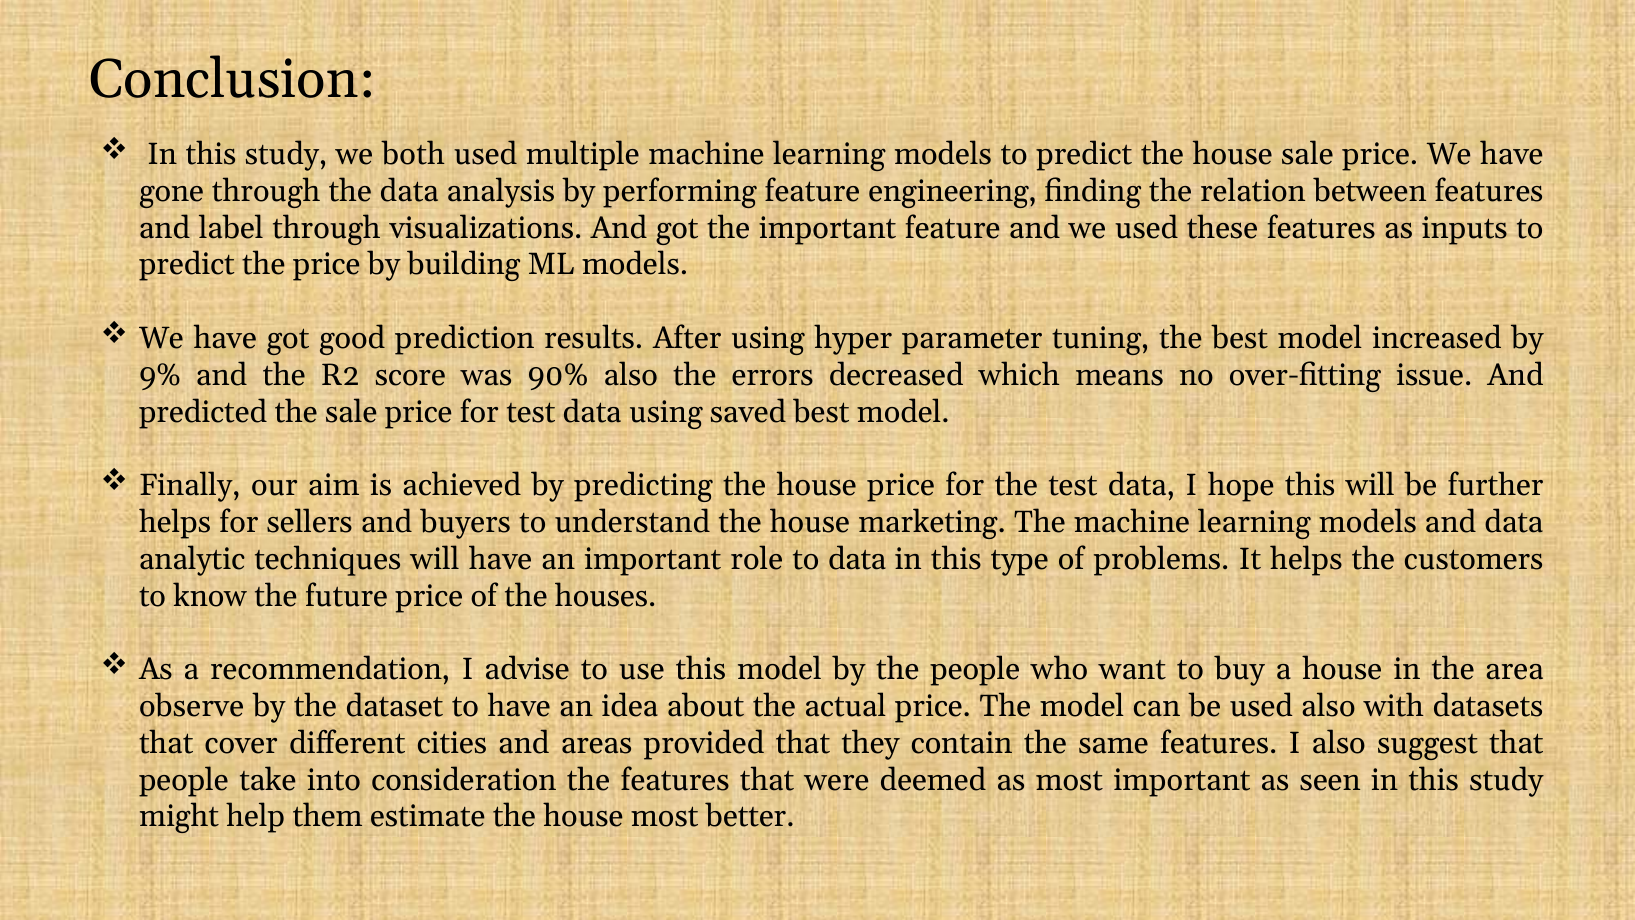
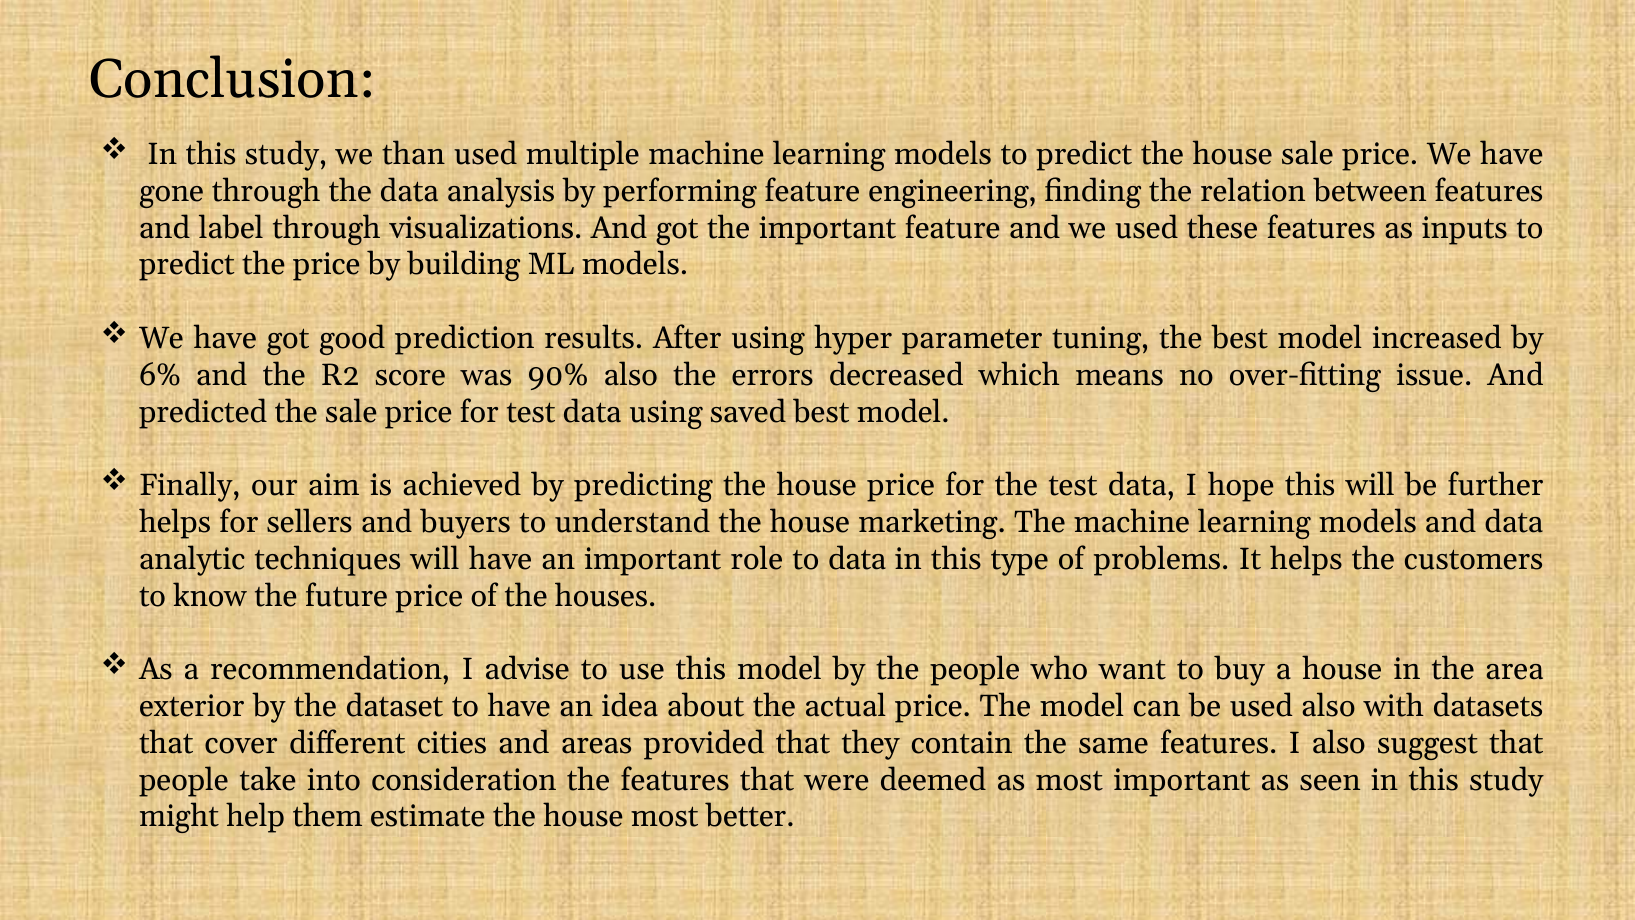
both: both -> than
9%: 9% -> 6%
observe: observe -> exterior
